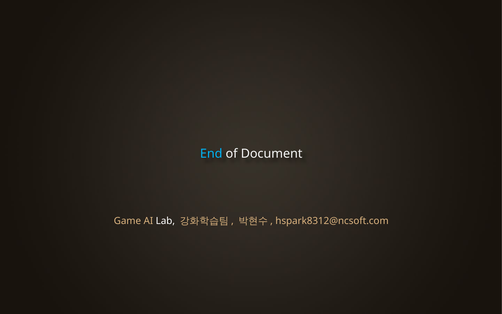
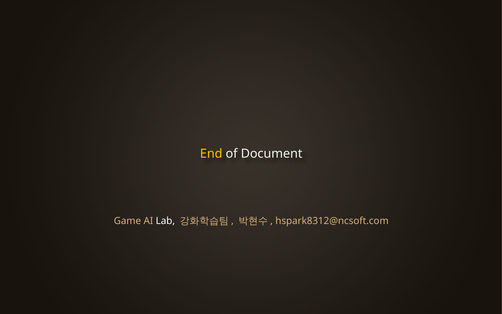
End colour: light blue -> yellow
